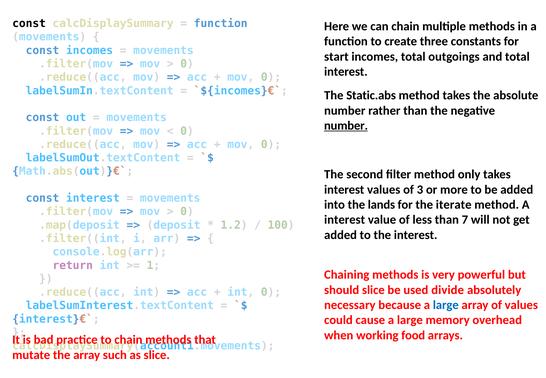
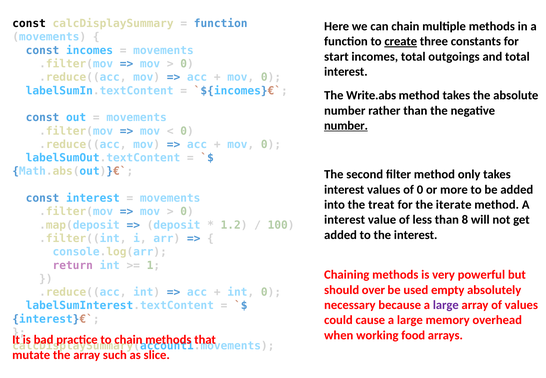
create underline: none -> present
Static.abs: Static.abs -> Write.abs
of 3: 3 -> 0
lands: lands -> treat
7: 7 -> 8
should slice: slice -> over
divide: divide -> empty
large at (446, 305) colour: blue -> purple
